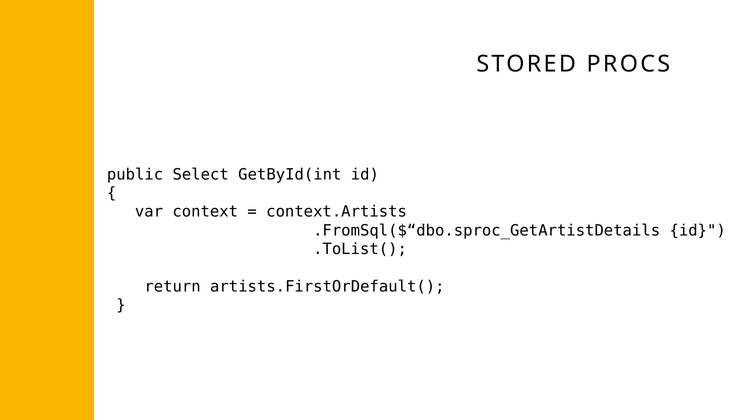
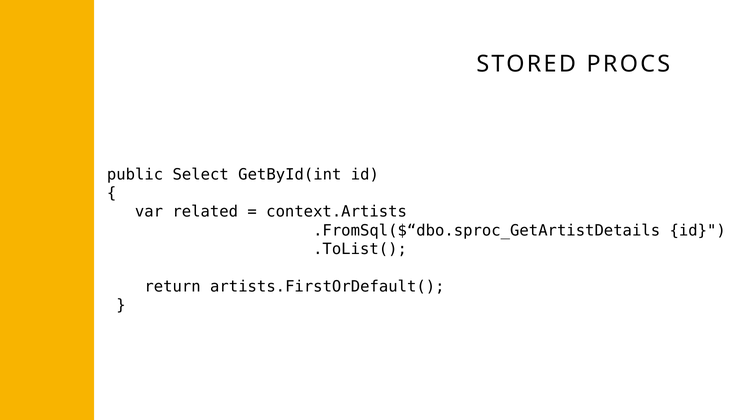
context: context -> related
